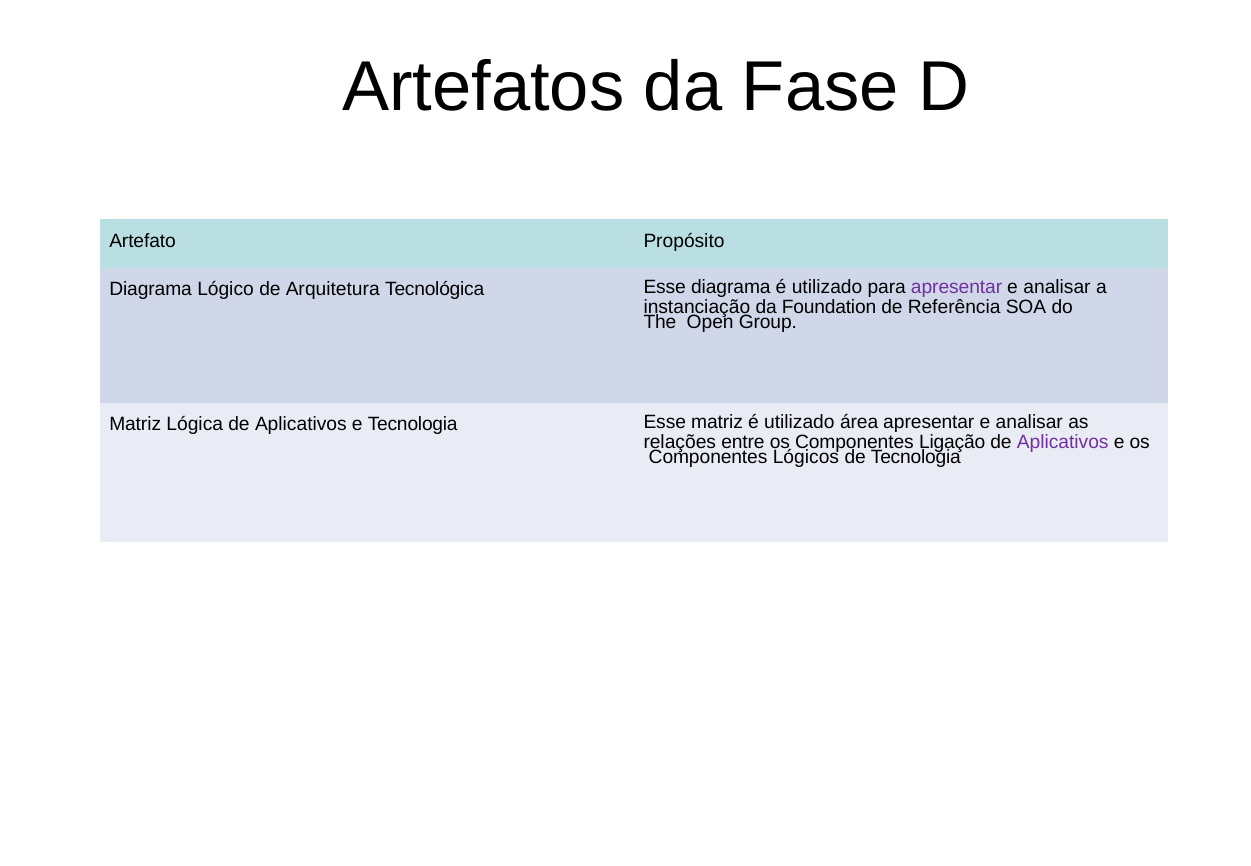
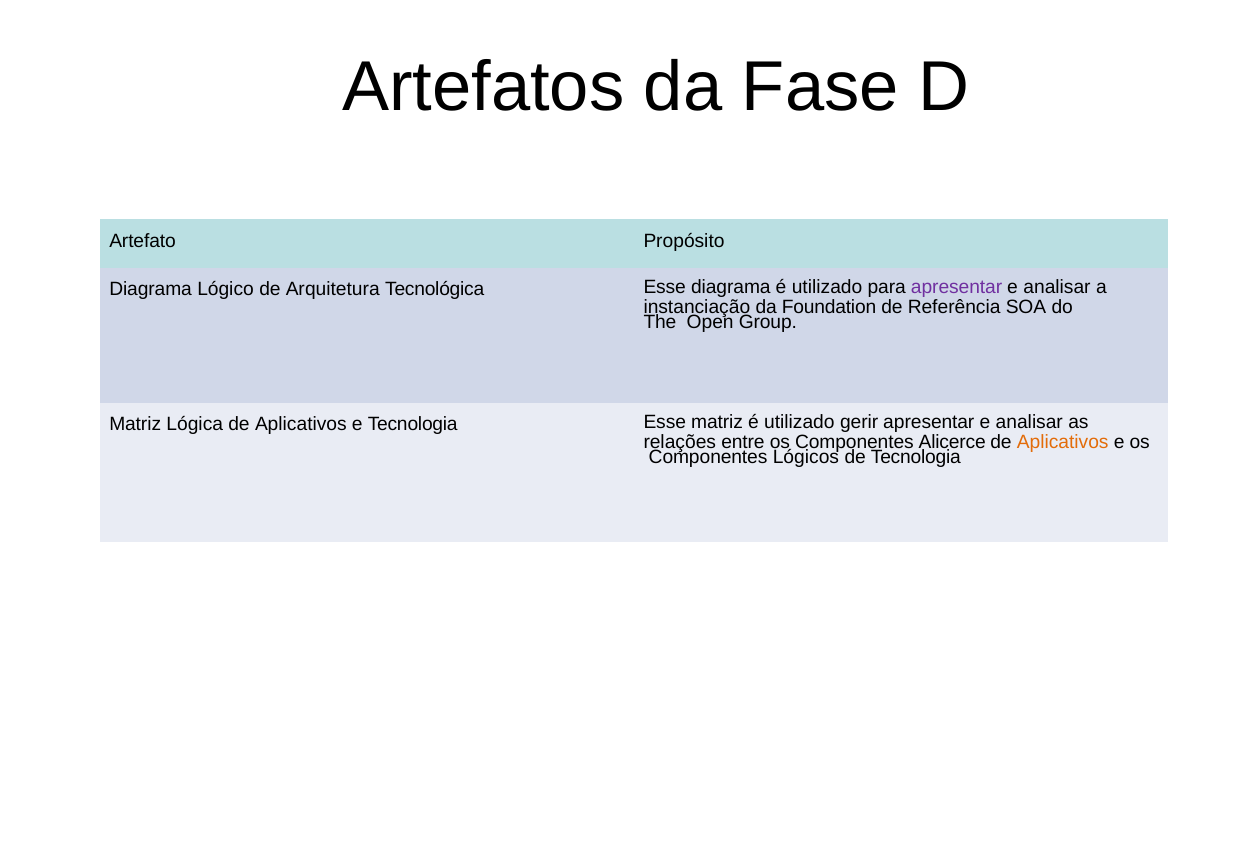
área: área -> gerir
Ligação: Ligação -> Alicerce
Aplicativos at (1063, 442) colour: purple -> orange
